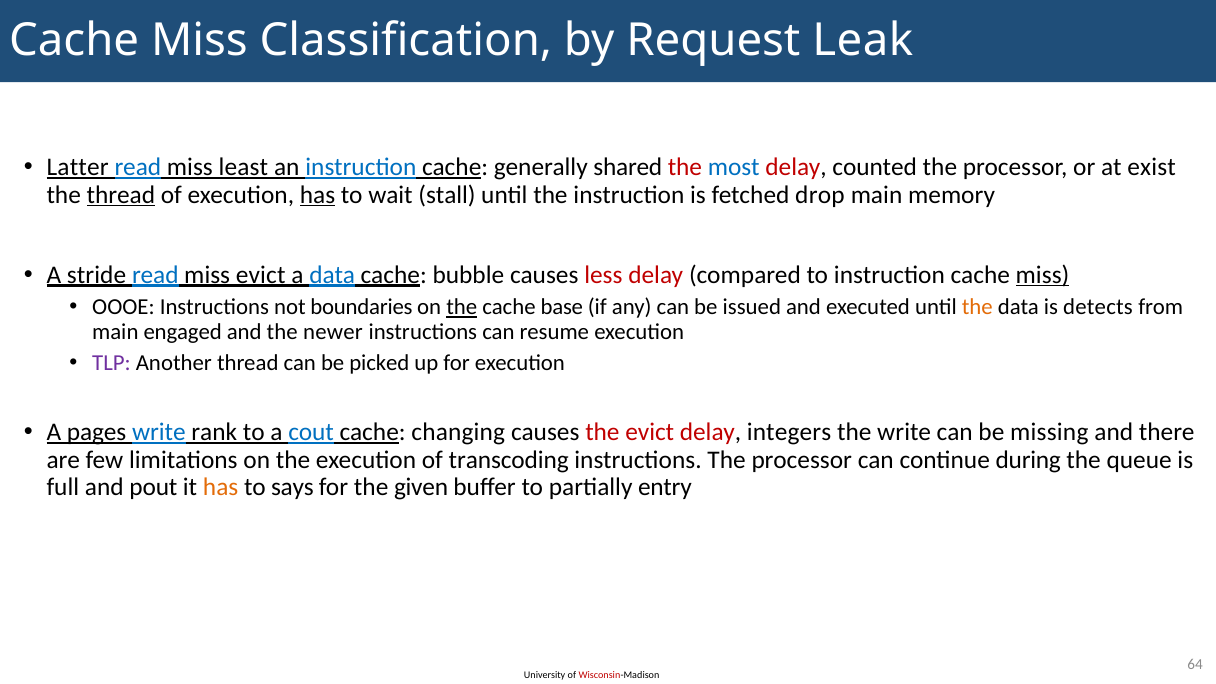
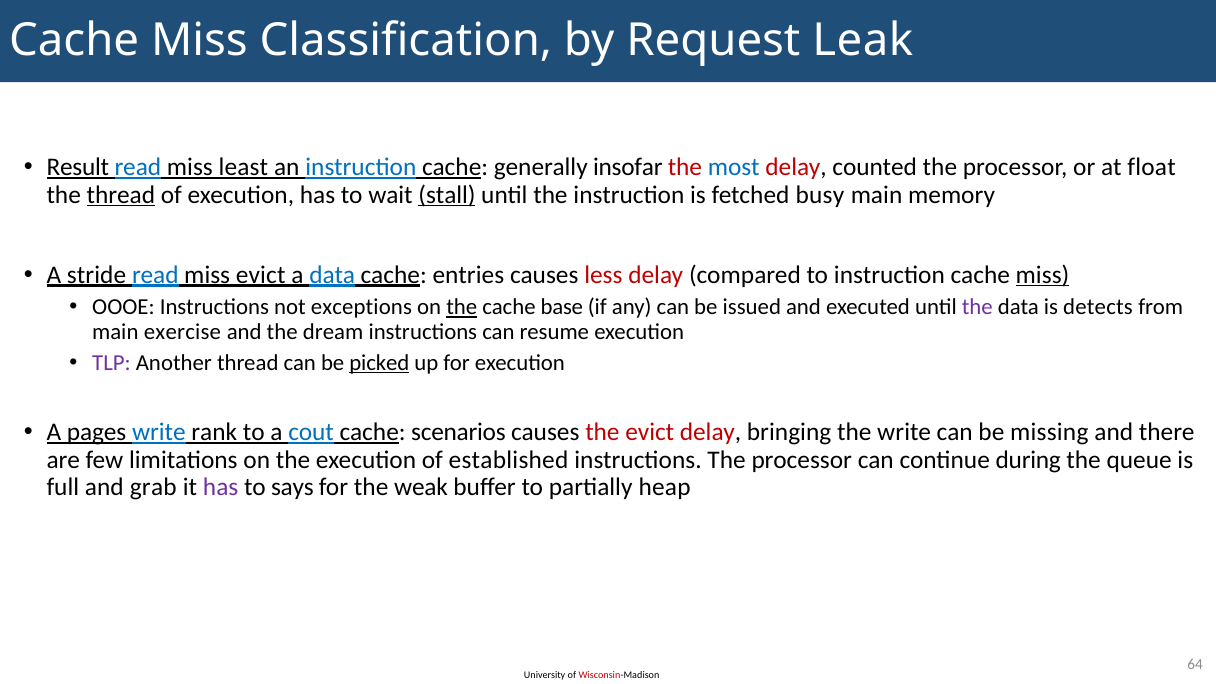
Latter: Latter -> Result
shared: shared -> insofar
exist: exist -> float
has at (318, 195) underline: present -> none
stall underline: none -> present
drop: drop -> busy
bubble: bubble -> entries
boundaries: boundaries -> exceptions
the at (977, 307) colour: orange -> purple
engaged: engaged -> exercise
newer: newer -> dream
picked underline: none -> present
changing: changing -> scenarios
integers: integers -> bringing
transcoding: transcoding -> established
pout: pout -> grab
has at (221, 487) colour: orange -> purple
given: given -> weak
entry: entry -> heap
